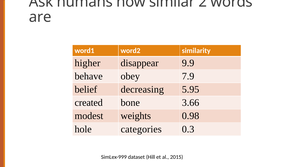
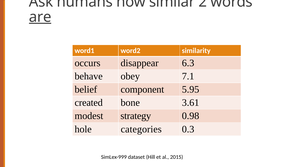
are underline: none -> present
higher: higher -> occurs
9.9: 9.9 -> 6.3
7.9: 7.9 -> 7.1
decreasing: decreasing -> component
3.66: 3.66 -> 3.61
weights: weights -> strategy
